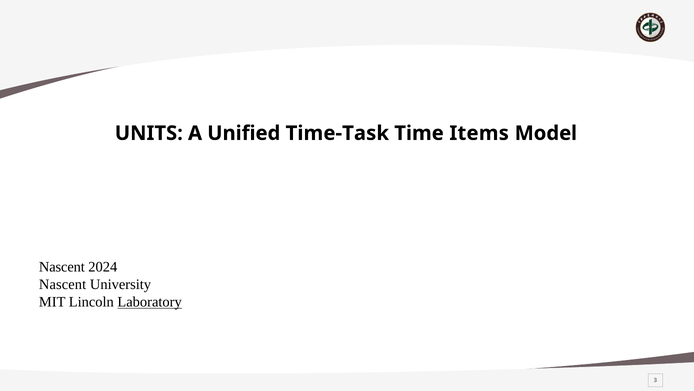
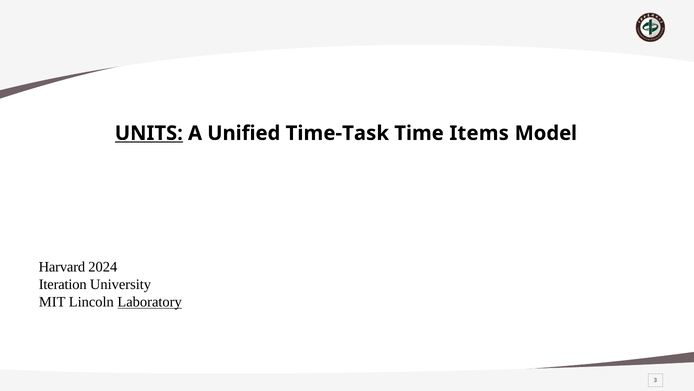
UNITS underline: none -> present
Nascent at (62, 267): Nascent -> Harvard
Nascent at (63, 284): Nascent -> Iteration
